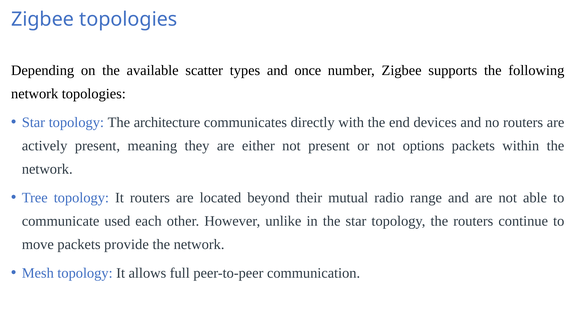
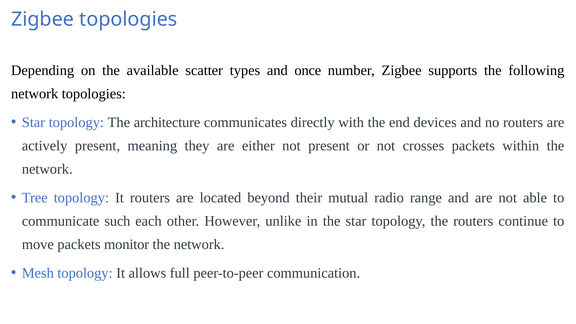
options: options -> crosses
used: used -> such
provide: provide -> monitor
